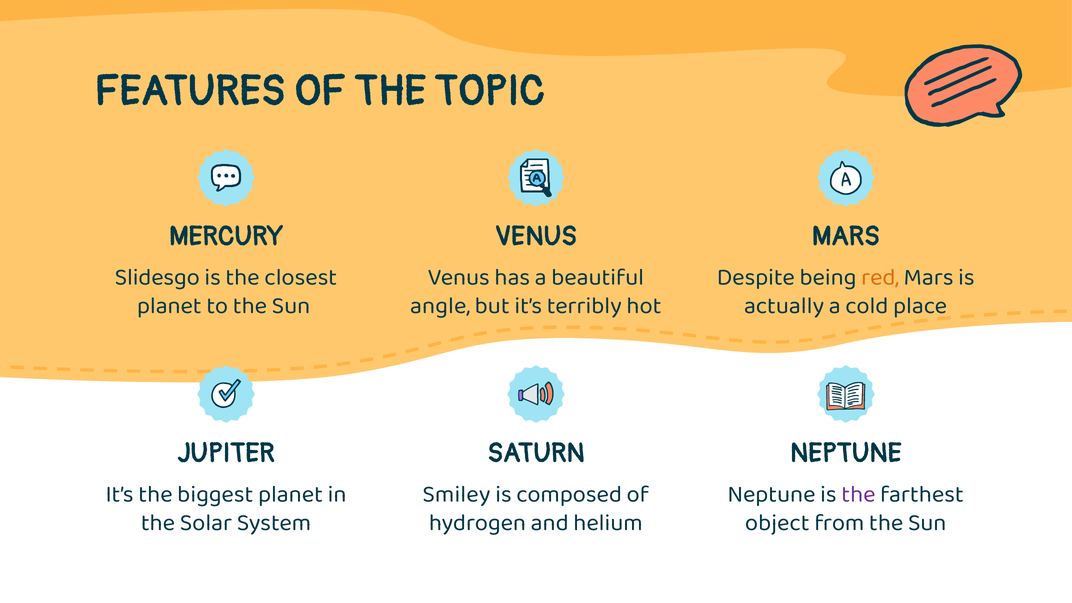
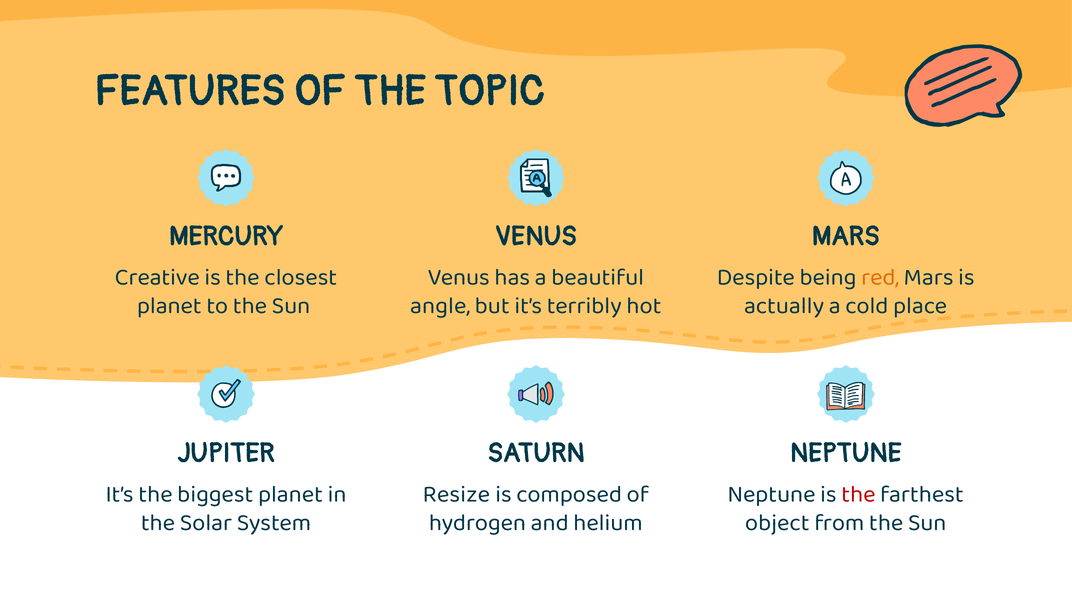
Slidesgo: Slidesgo -> Creative
Smiley: Smiley -> Resize
the at (858, 494) colour: purple -> red
